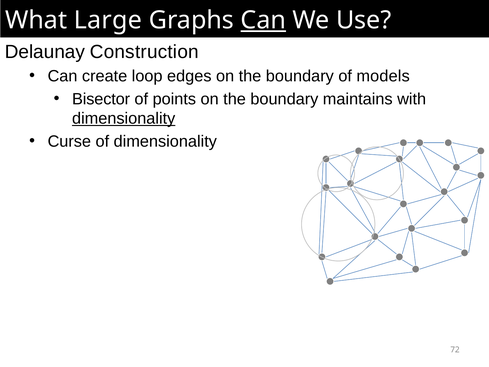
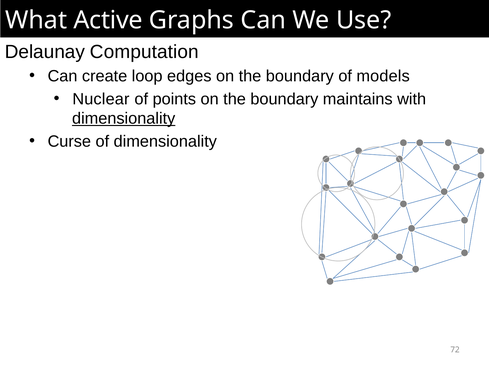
Large: Large -> Active
Can at (263, 20) underline: present -> none
Construction: Construction -> Computation
Bisector: Bisector -> Nuclear
